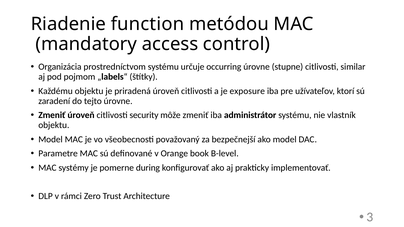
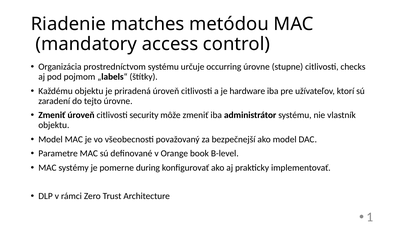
function: function -> matches
similar: similar -> checks
exposure: exposure -> hardware
3: 3 -> 1
